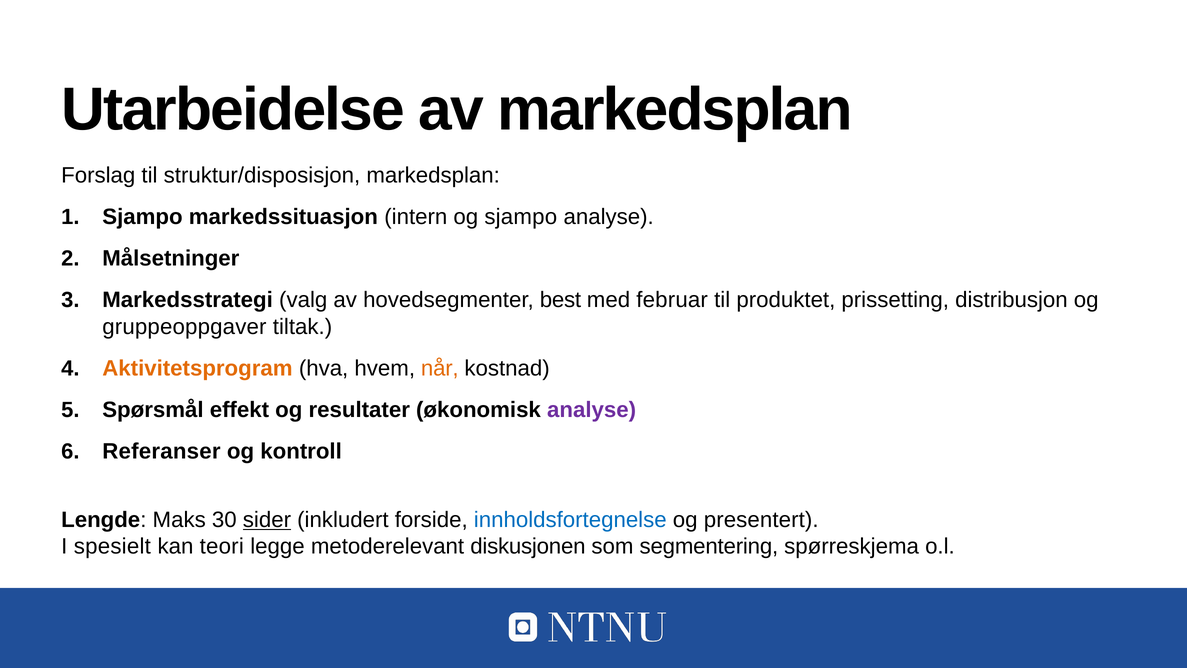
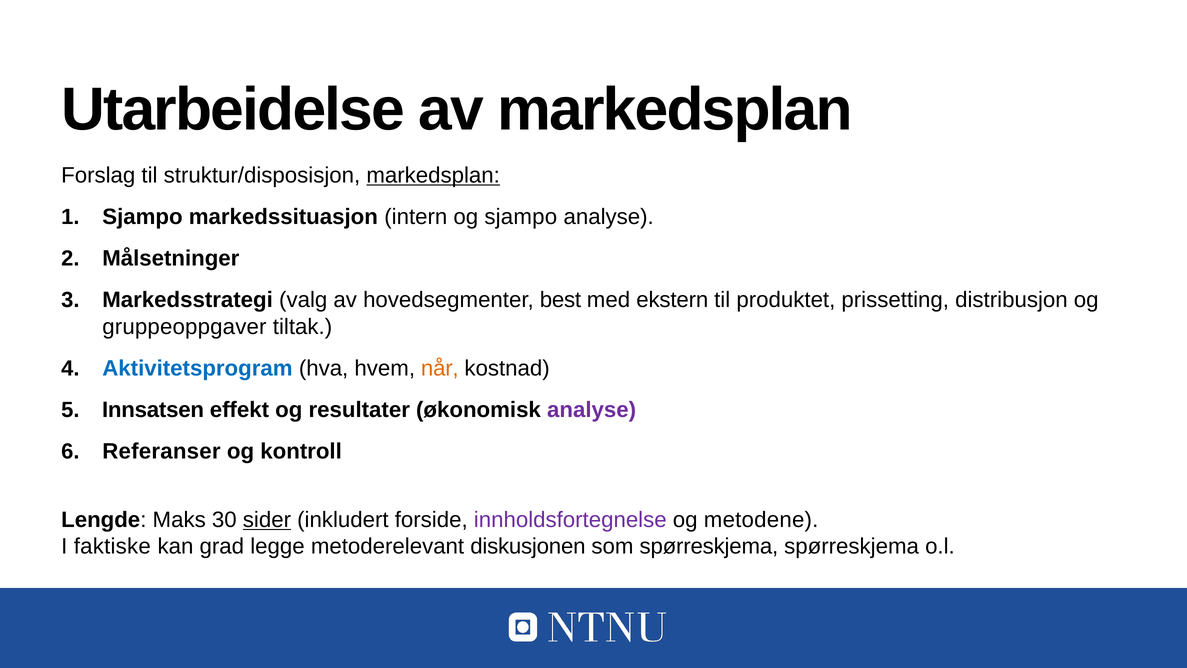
markedsplan at (433, 175) underline: none -> present
februar: februar -> ekstern
Aktivitetsprogram colour: orange -> blue
Spørsmål: Spørsmål -> Innsatsen
innholdsfortegnelse colour: blue -> purple
presentert: presentert -> metodene
spesielt: spesielt -> faktiske
teori: teori -> grad
som segmentering: segmentering -> spørreskjema
